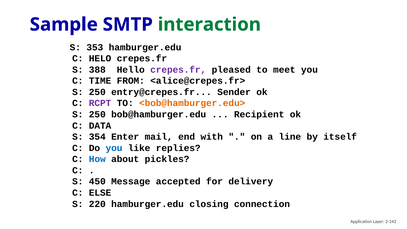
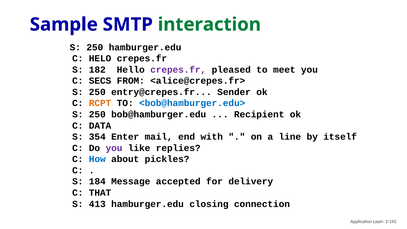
353 at (95, 47): 353 -> 250
388: 388 -> 182
TIME: TIME -> SECS
RCPT colour: purple -> orange
<bob@hamburger.edu> colour: orange -> blue
you at (114, 148) colour: blue -> purple
450: 450 -> 184
ELSE: ELSE -> THAT
220: 220 -> 413
